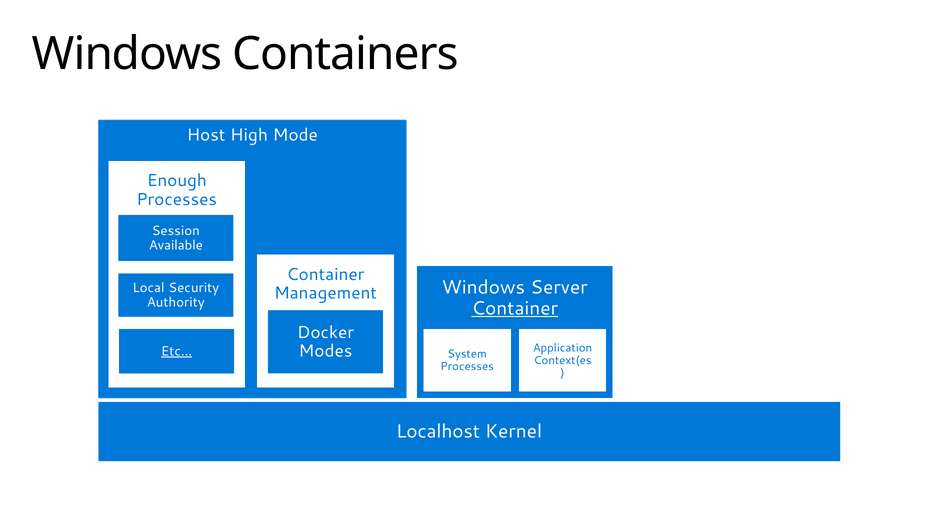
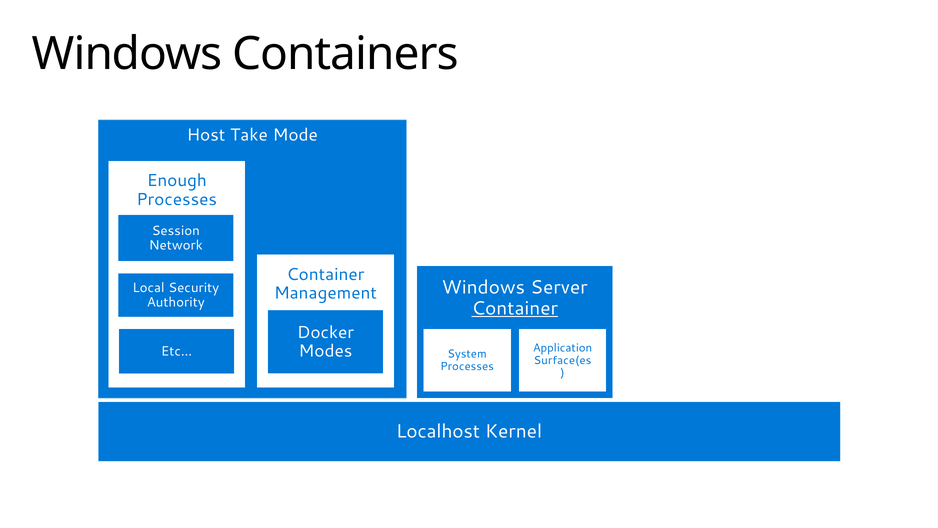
High: High -> Take
Available: Available -> Network
Etc… underline: present -> none
Context(es: Context(es -> Surface(es
